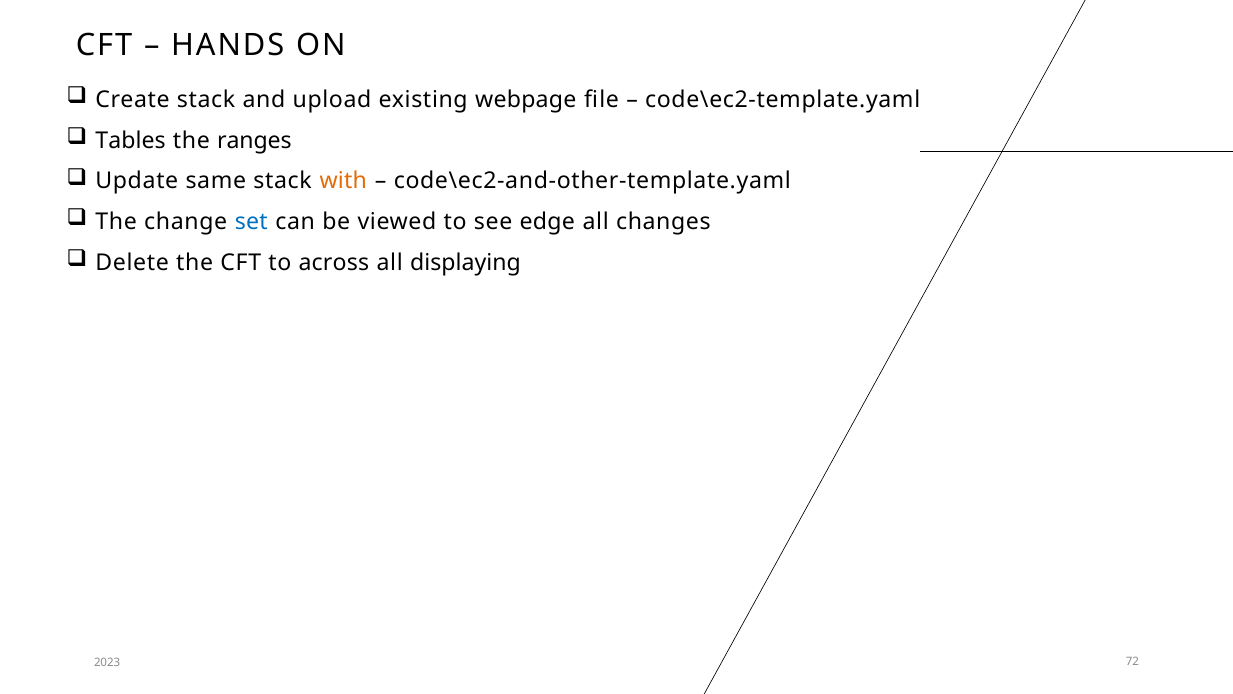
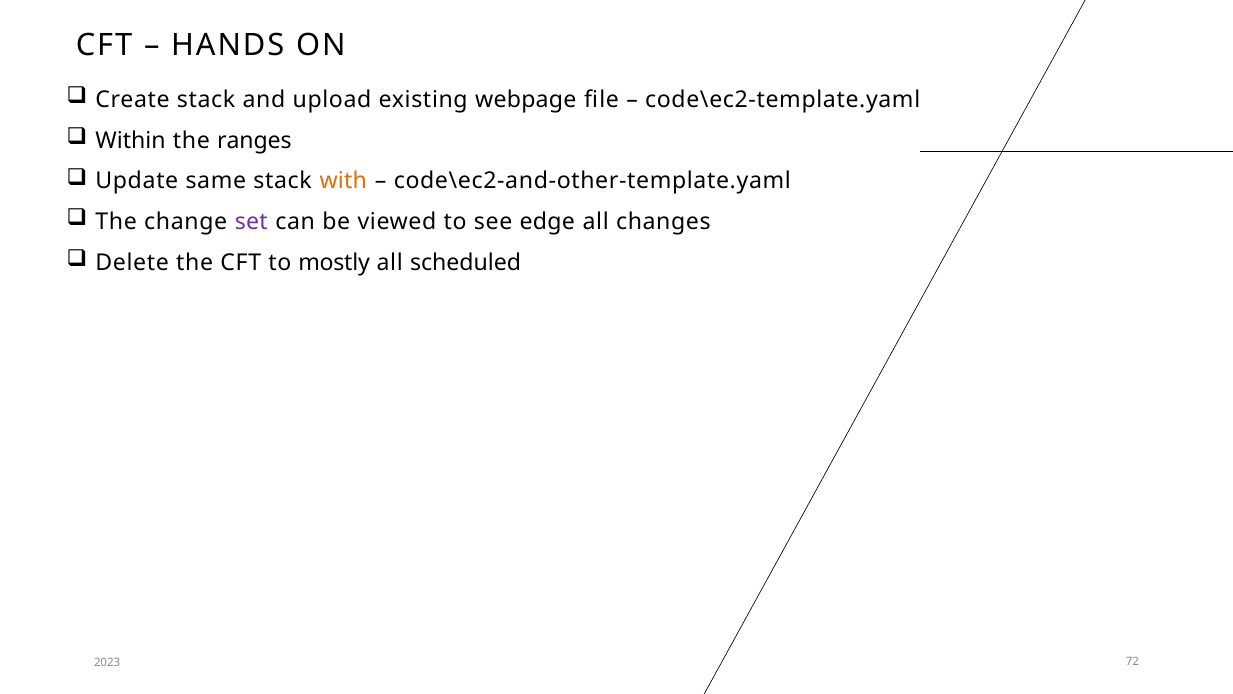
Tables: Tables -> Within
set colour: blue -> purple
across: across -> mostly
displaying: displaying -> scheduled
